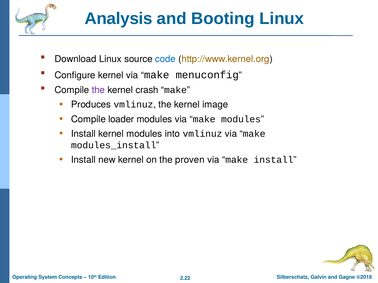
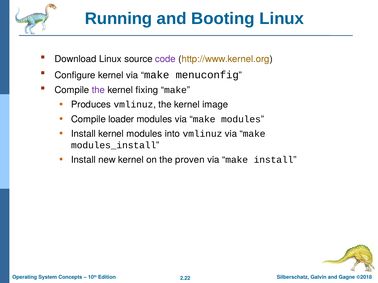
Analysis: Analysis -> Running
code colour: blue -> purple
crash: crash -> fixing
